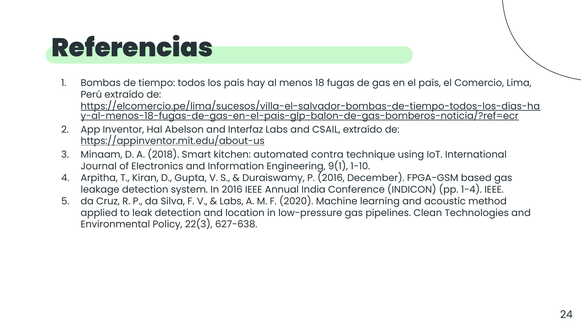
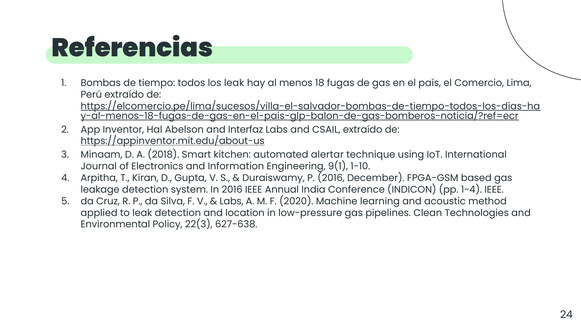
los país: país -> leak
contra: contra -> alertar
